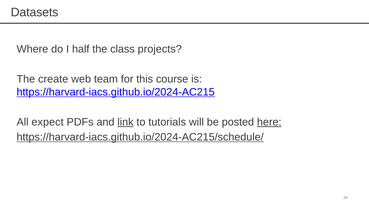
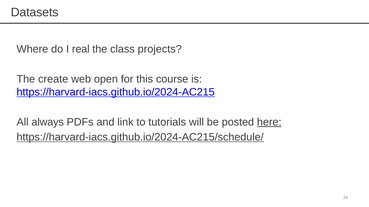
half: half -> real
team: team -> open
expect: expect -> always
link underline: present -> none
